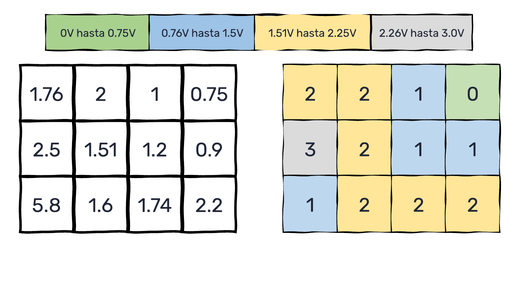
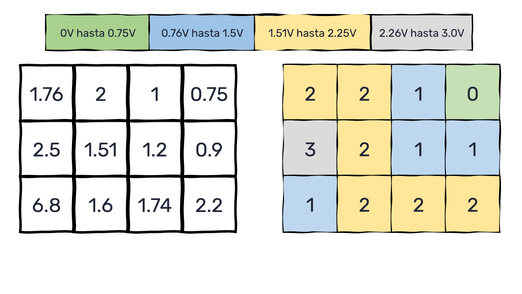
5.8: 5.8 -> 6.8
